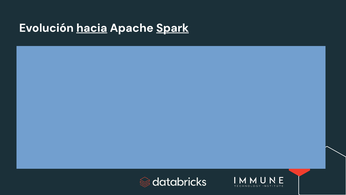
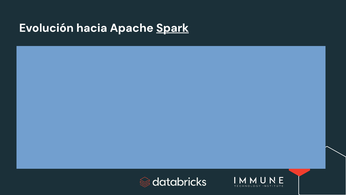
hacia underline: present -> none
